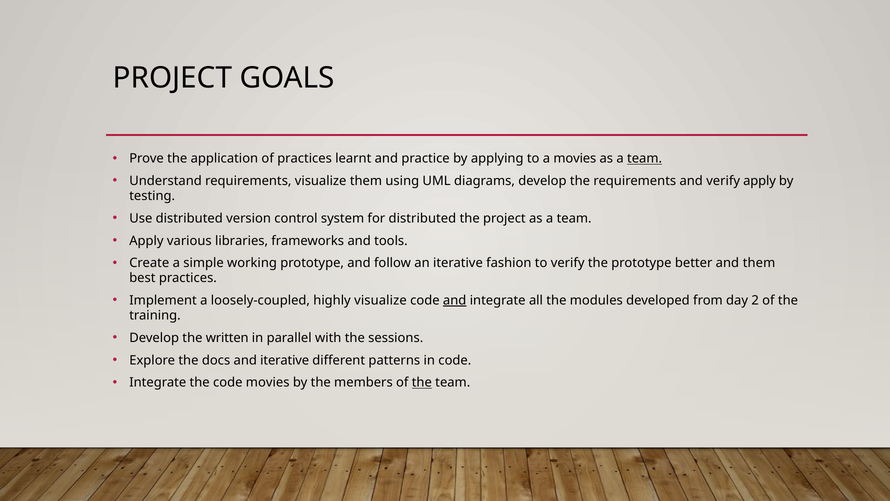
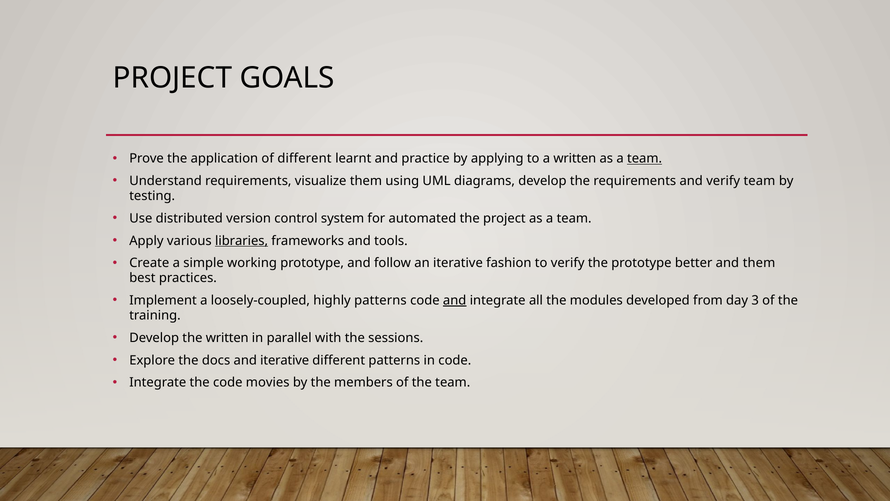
of practices: practices -> different
a movies: movies -> written
verify apply: apply -> team
for distributed: distributed -> automated
libraries underline: none -> present
highly visualize: visualize -> patterns
2: 2 -> 3
the at (422, 382) underline: present -> none
